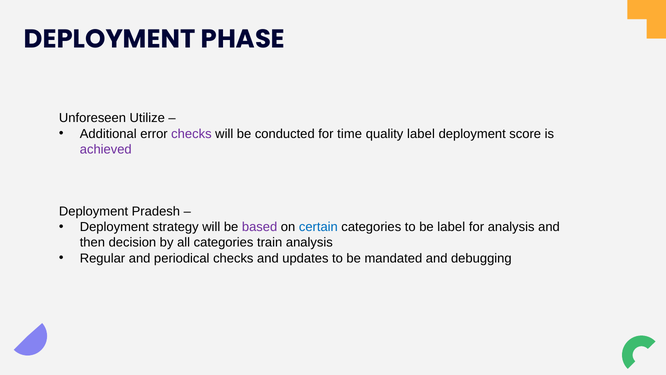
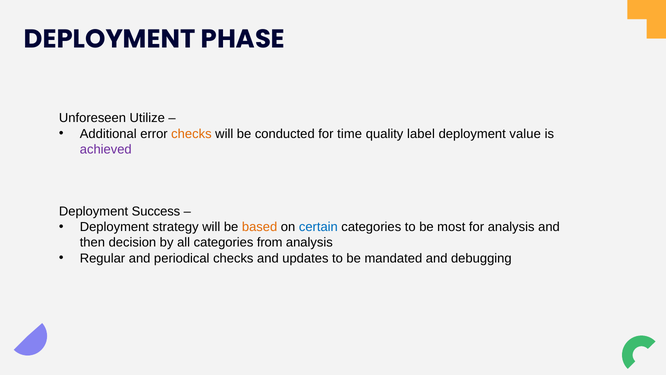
checks at (191, 134) colour: purple -> orange
score: score -> value
Pradesh: Pradesh -> Success
based colour: purple -> orange
be label: label -> most
train: train -> from
